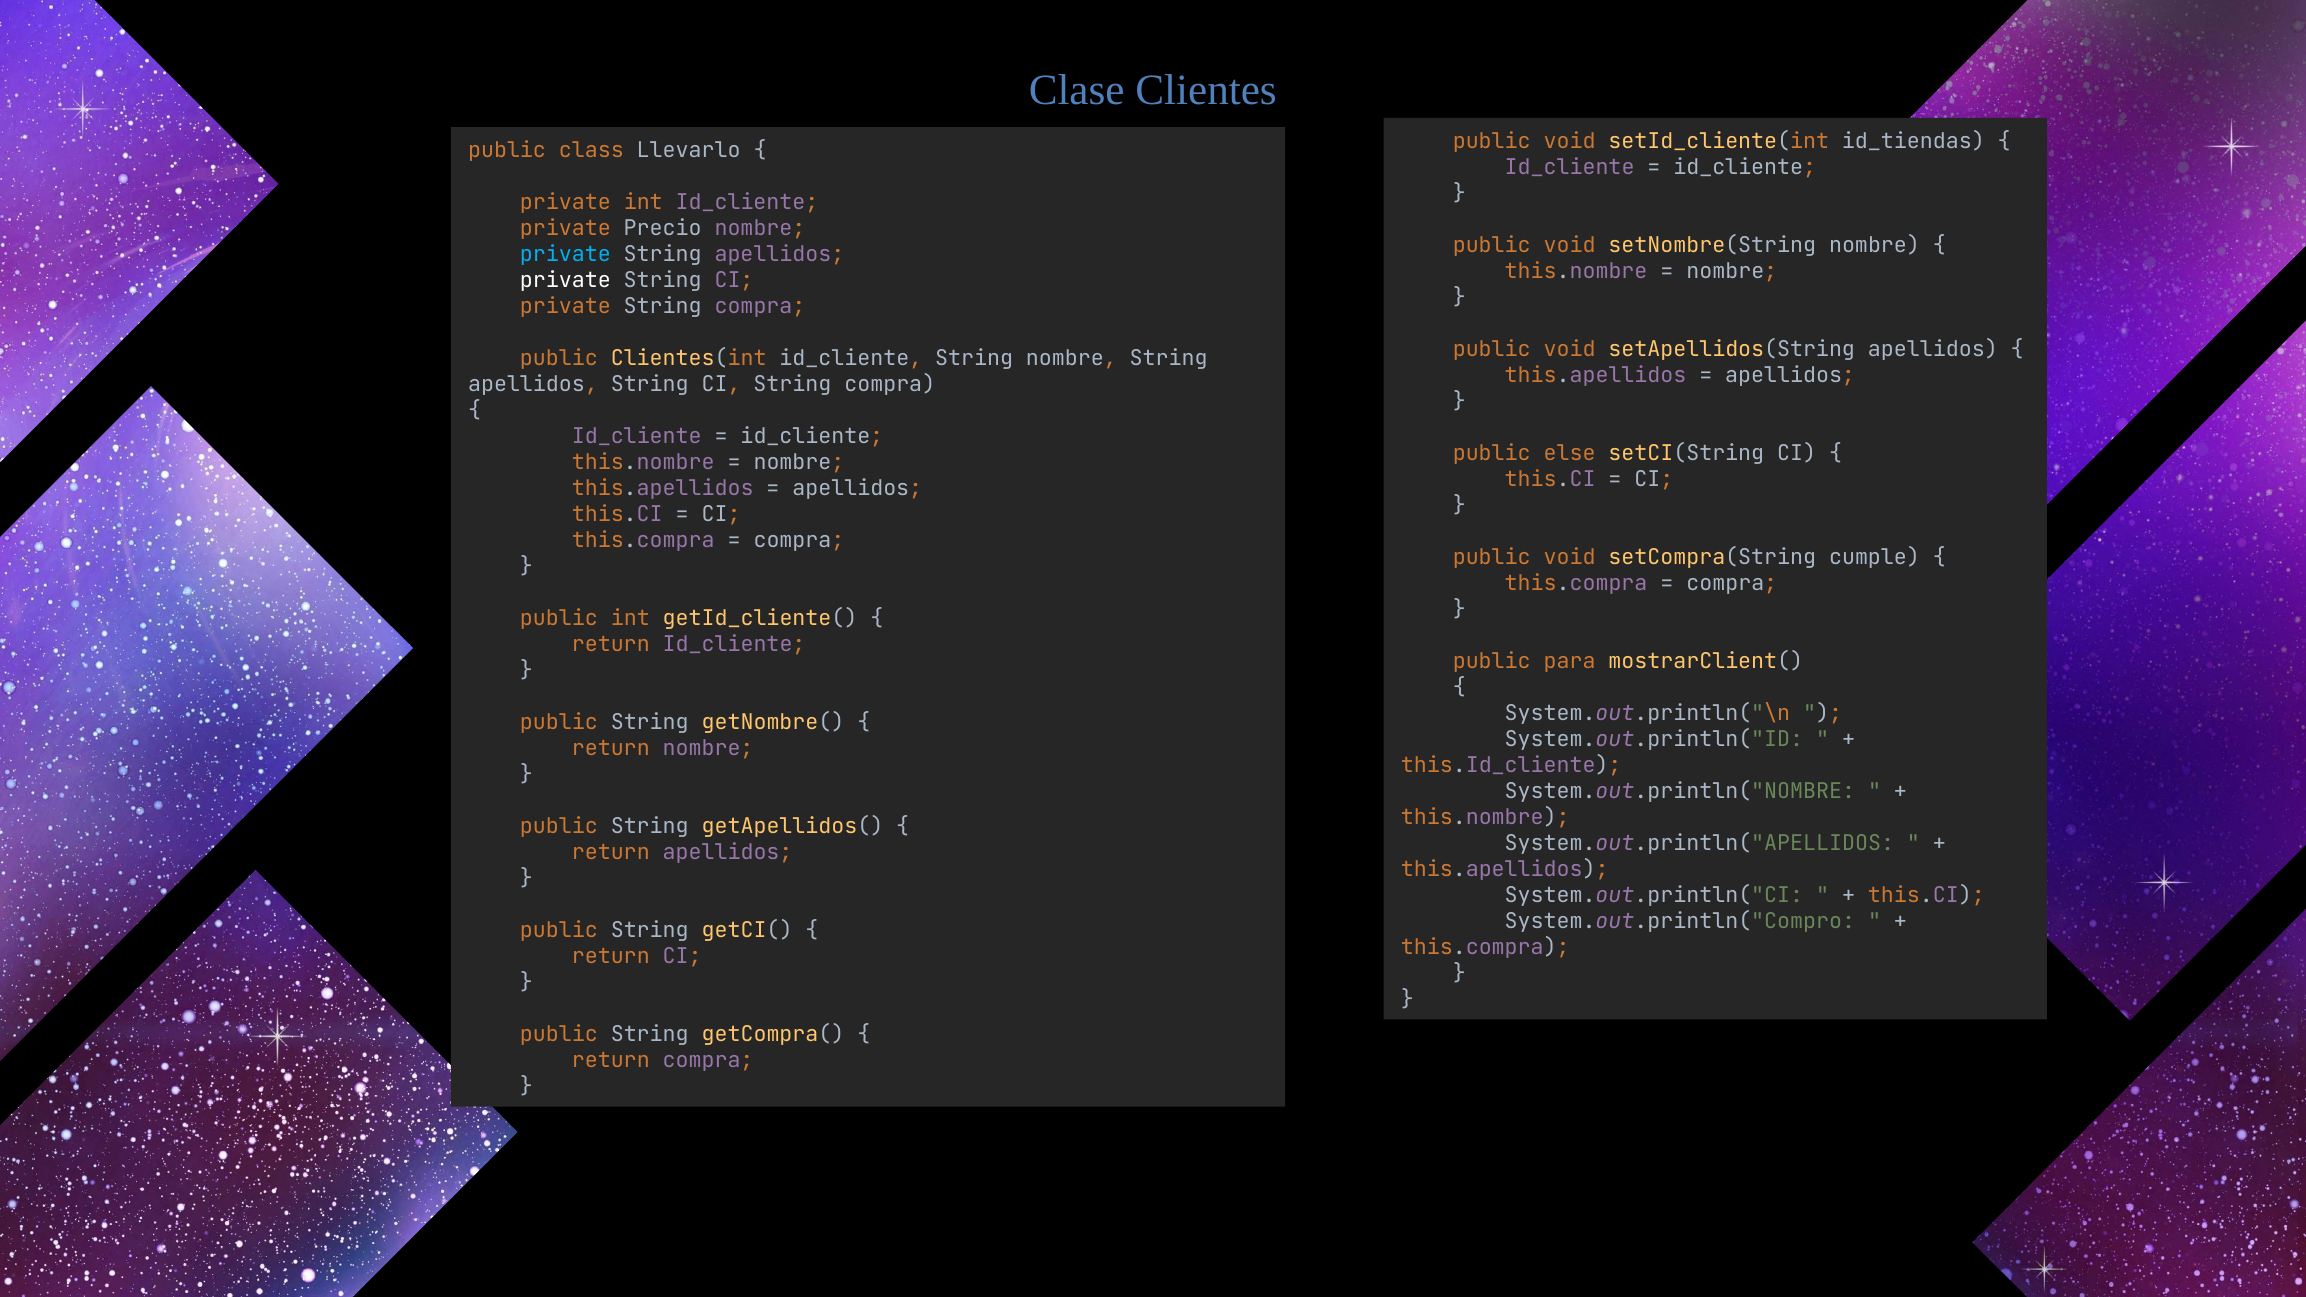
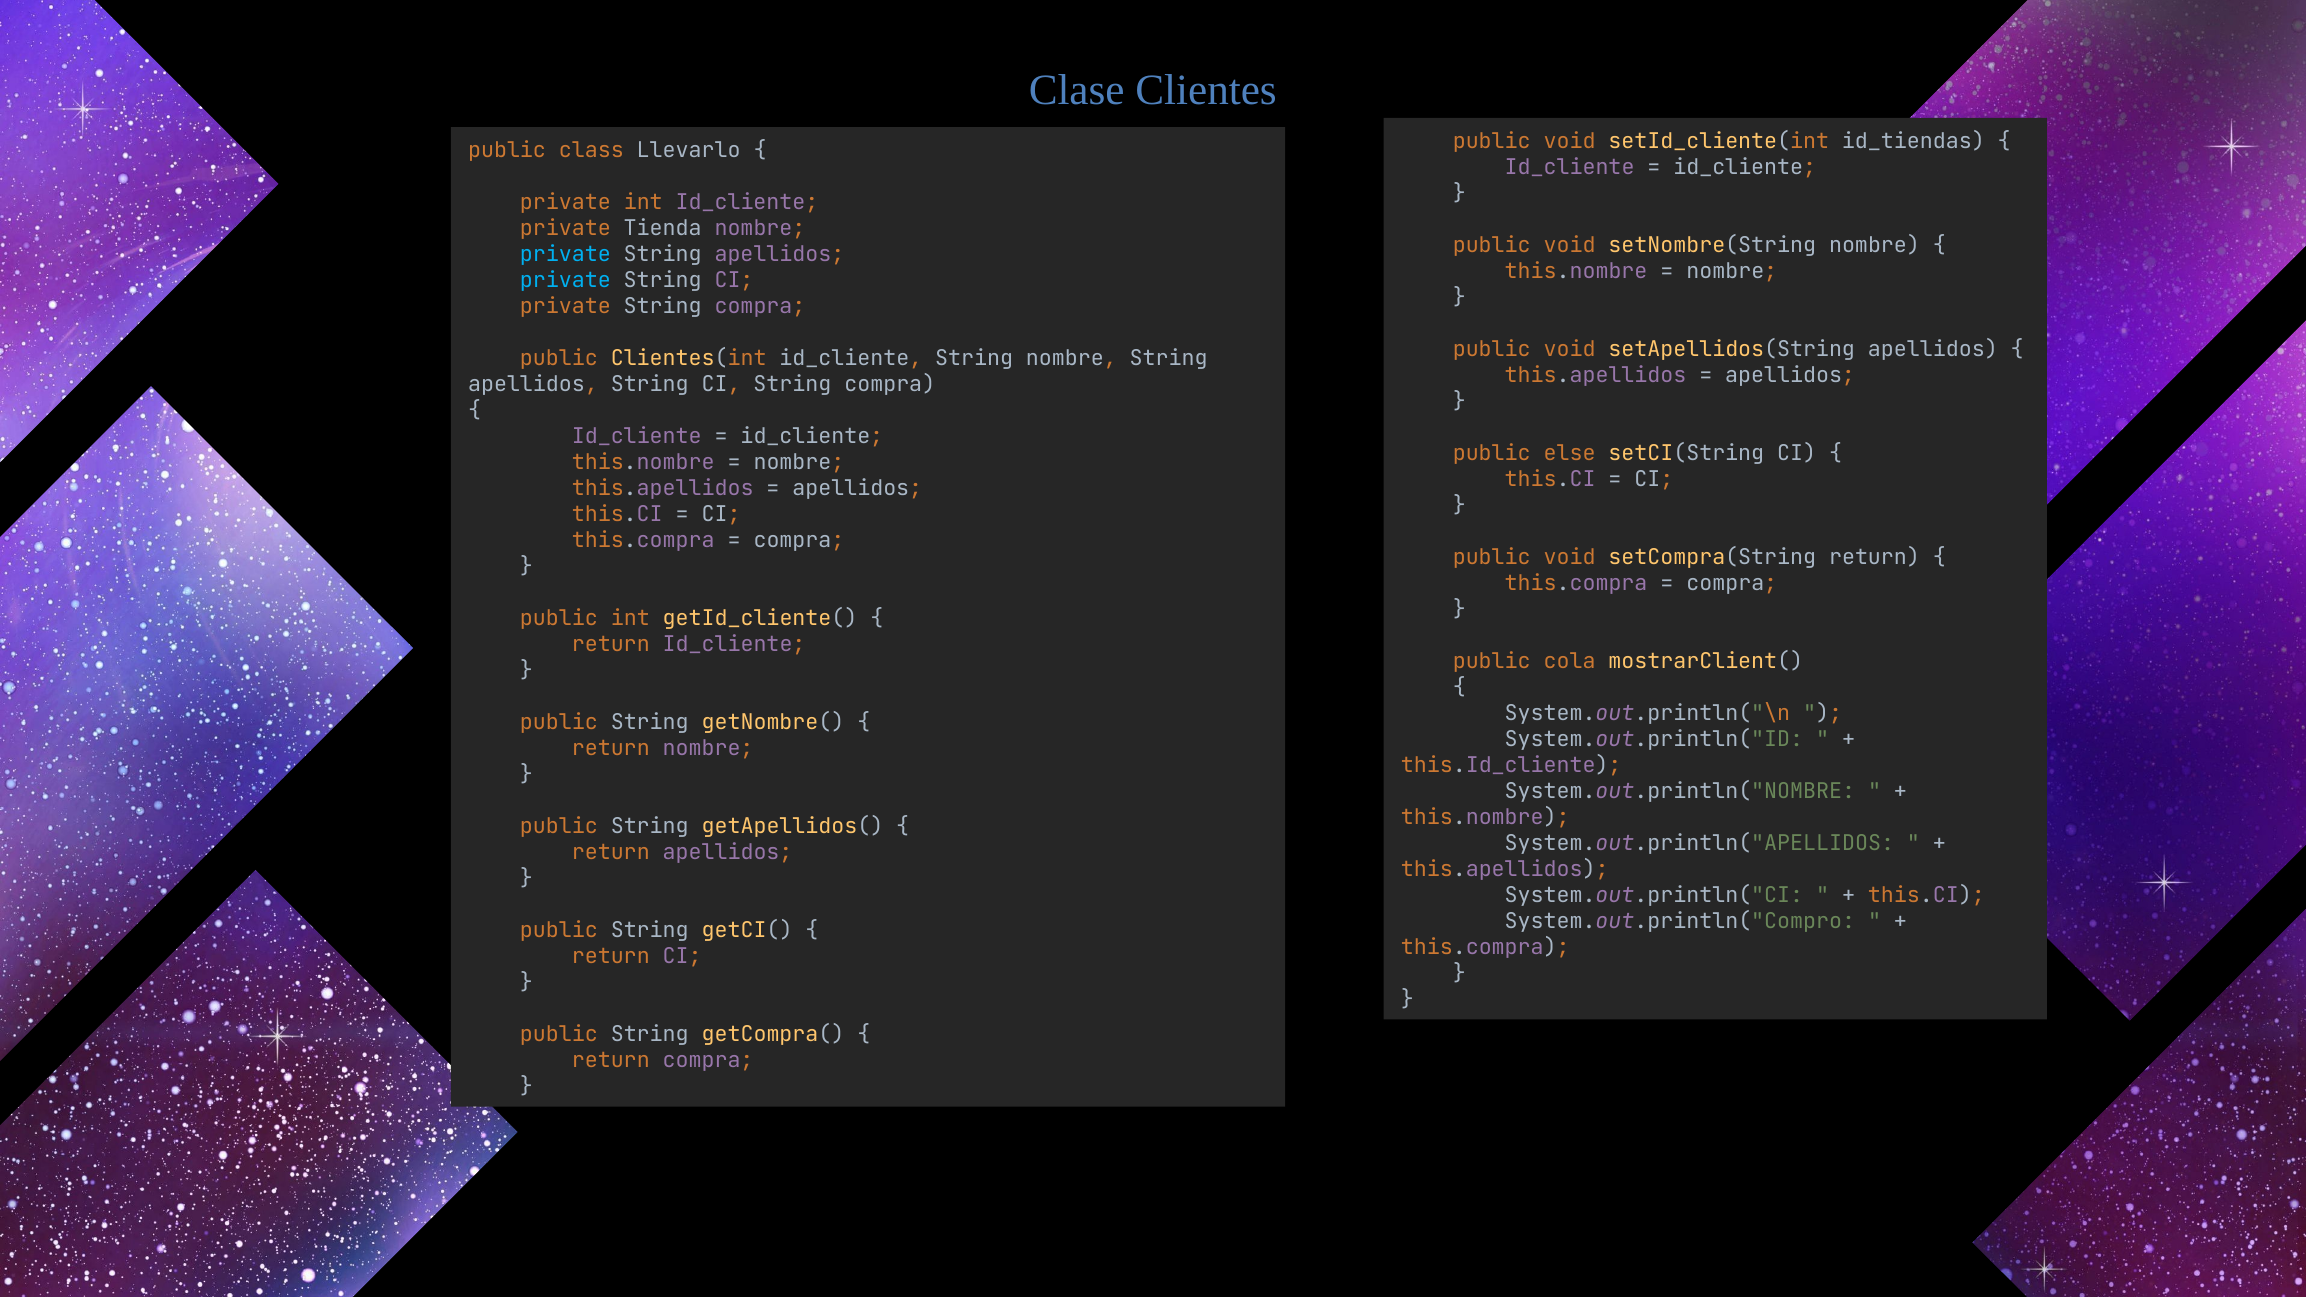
Precio: Precio -> Tienda
private at (565, 280) colour: white -> light blue
setCompra(String cumple: cumple -> return
para: para -> cola
